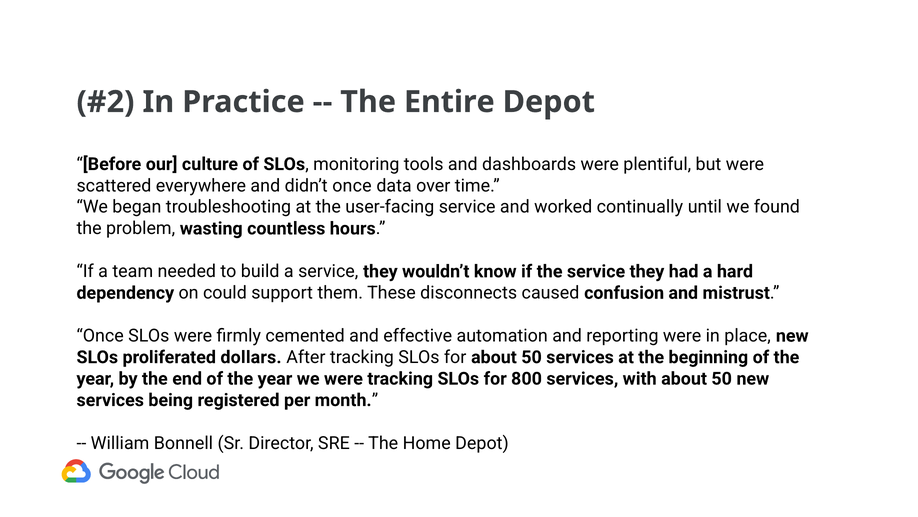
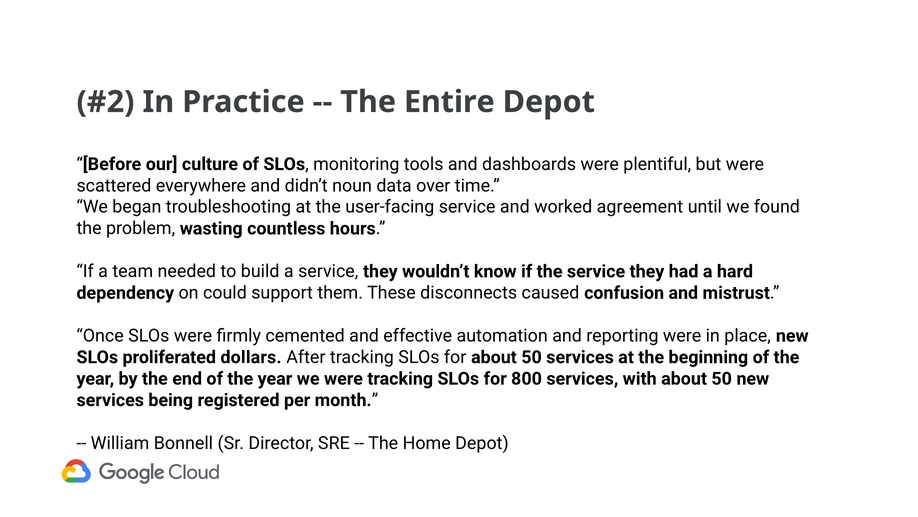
didn’t once: once -> noun
continually: continually -> agreement
